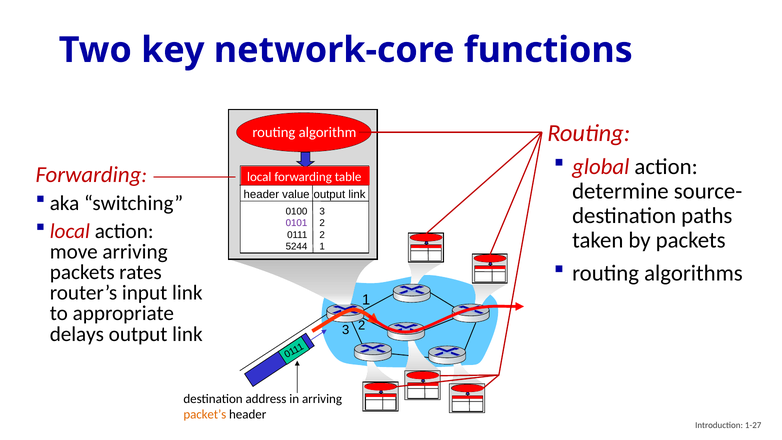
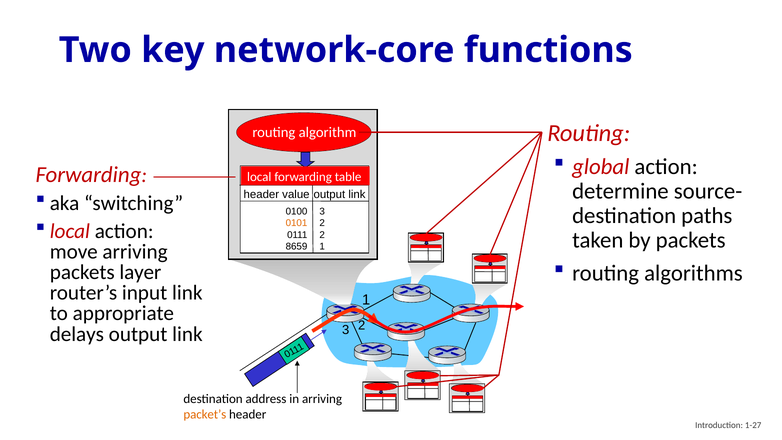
0101 colour: purple -> orange
5244: 5244 -> 8659
rates: rates -> layer
